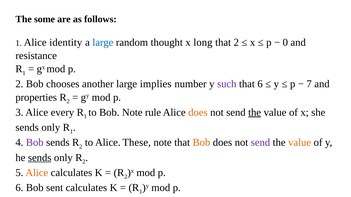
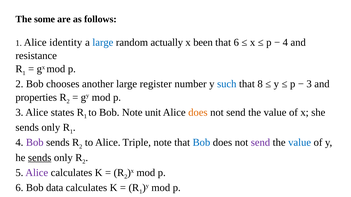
thought: thought -> actually
long: long -> been
that 2: 2 -> 6
0 at (285, 43): 0 -> 4
implies: implies -> register
such colour: purple -> blue
that 6: 6 -> 8
7 at (309, 84): 7 -> 3
every: every -> states
rule: rule -> unit
the at (255, 113) underline: present -> none
These: These -> Triple
Bob at (201, 143) colour: orange -> blue
value at (300, 143) colour: orange -> blue
Alice at (37, 173) colour: orange -> purple
sent: sent -> data
